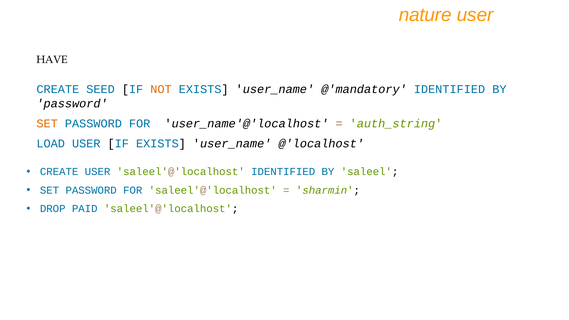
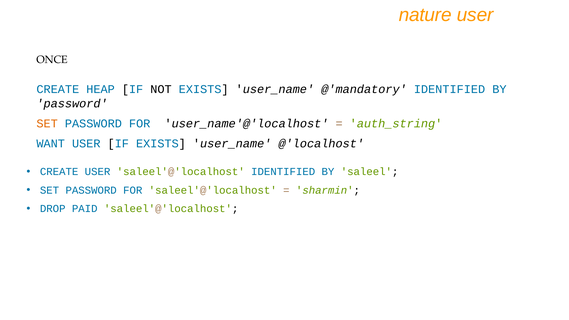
HAVE: HAVE -> ONCE
SEED: SEED -> HEAP
NOT colour: orange -> black
LOAD: LOAD -> WANT
